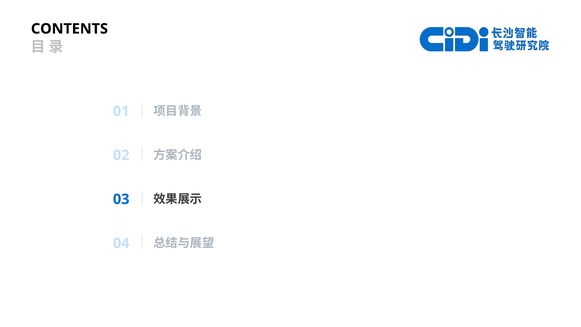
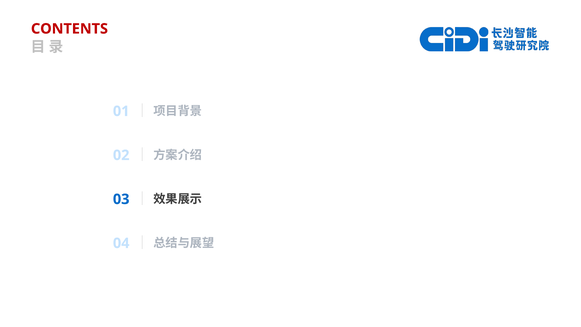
CONTENTS colour: black -> red
